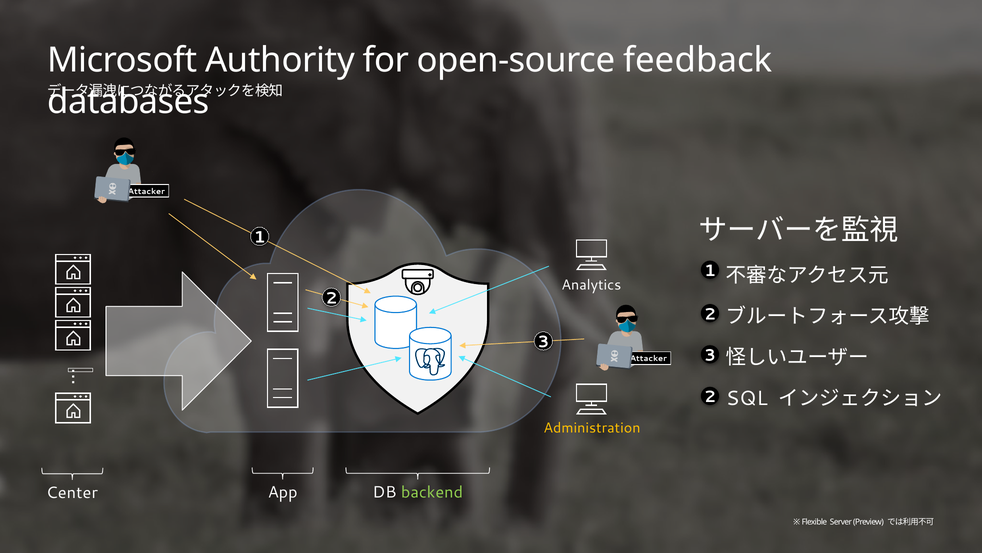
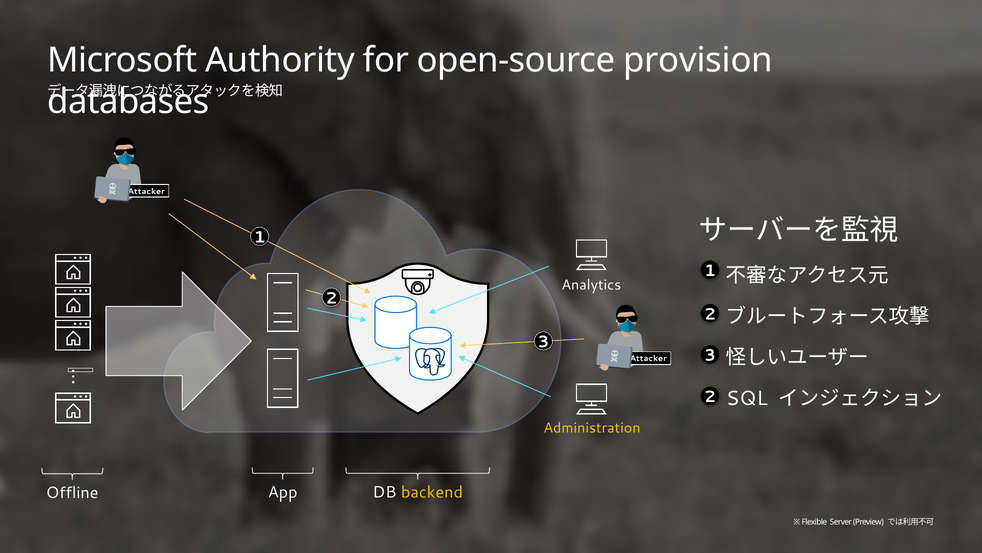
feedback: feedback -> provision
backend colour: light green -> yellow
Center: Center -> Offline
